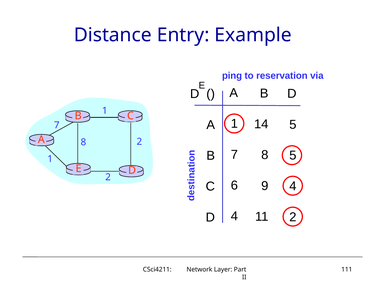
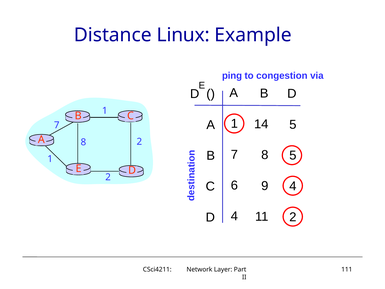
Entry: Entry -> Linux
reservation: reservation -> congestion
